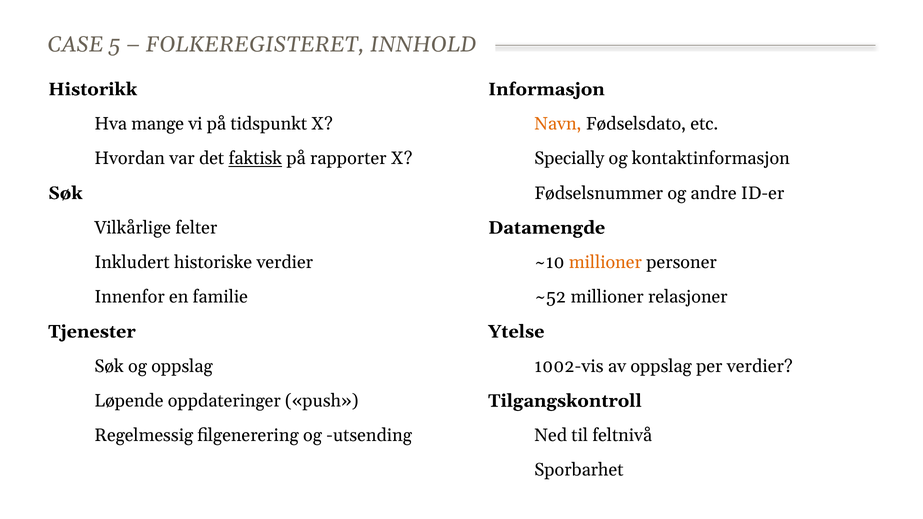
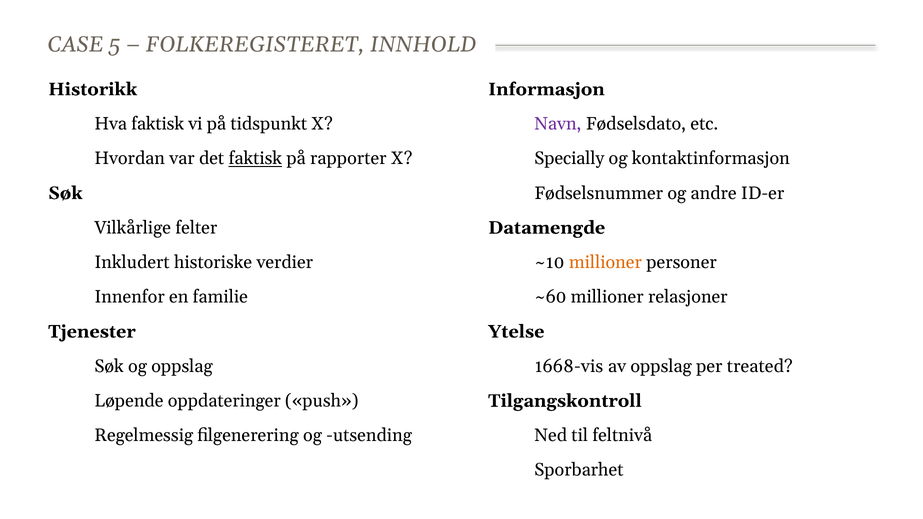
Hva mange: mange -> faktisk
Navn colour: orange -> purple
~52: ~52 -> ~60
1002-vis: 1002-vis -> 1668-vis
per verdier: verdier -> treated
